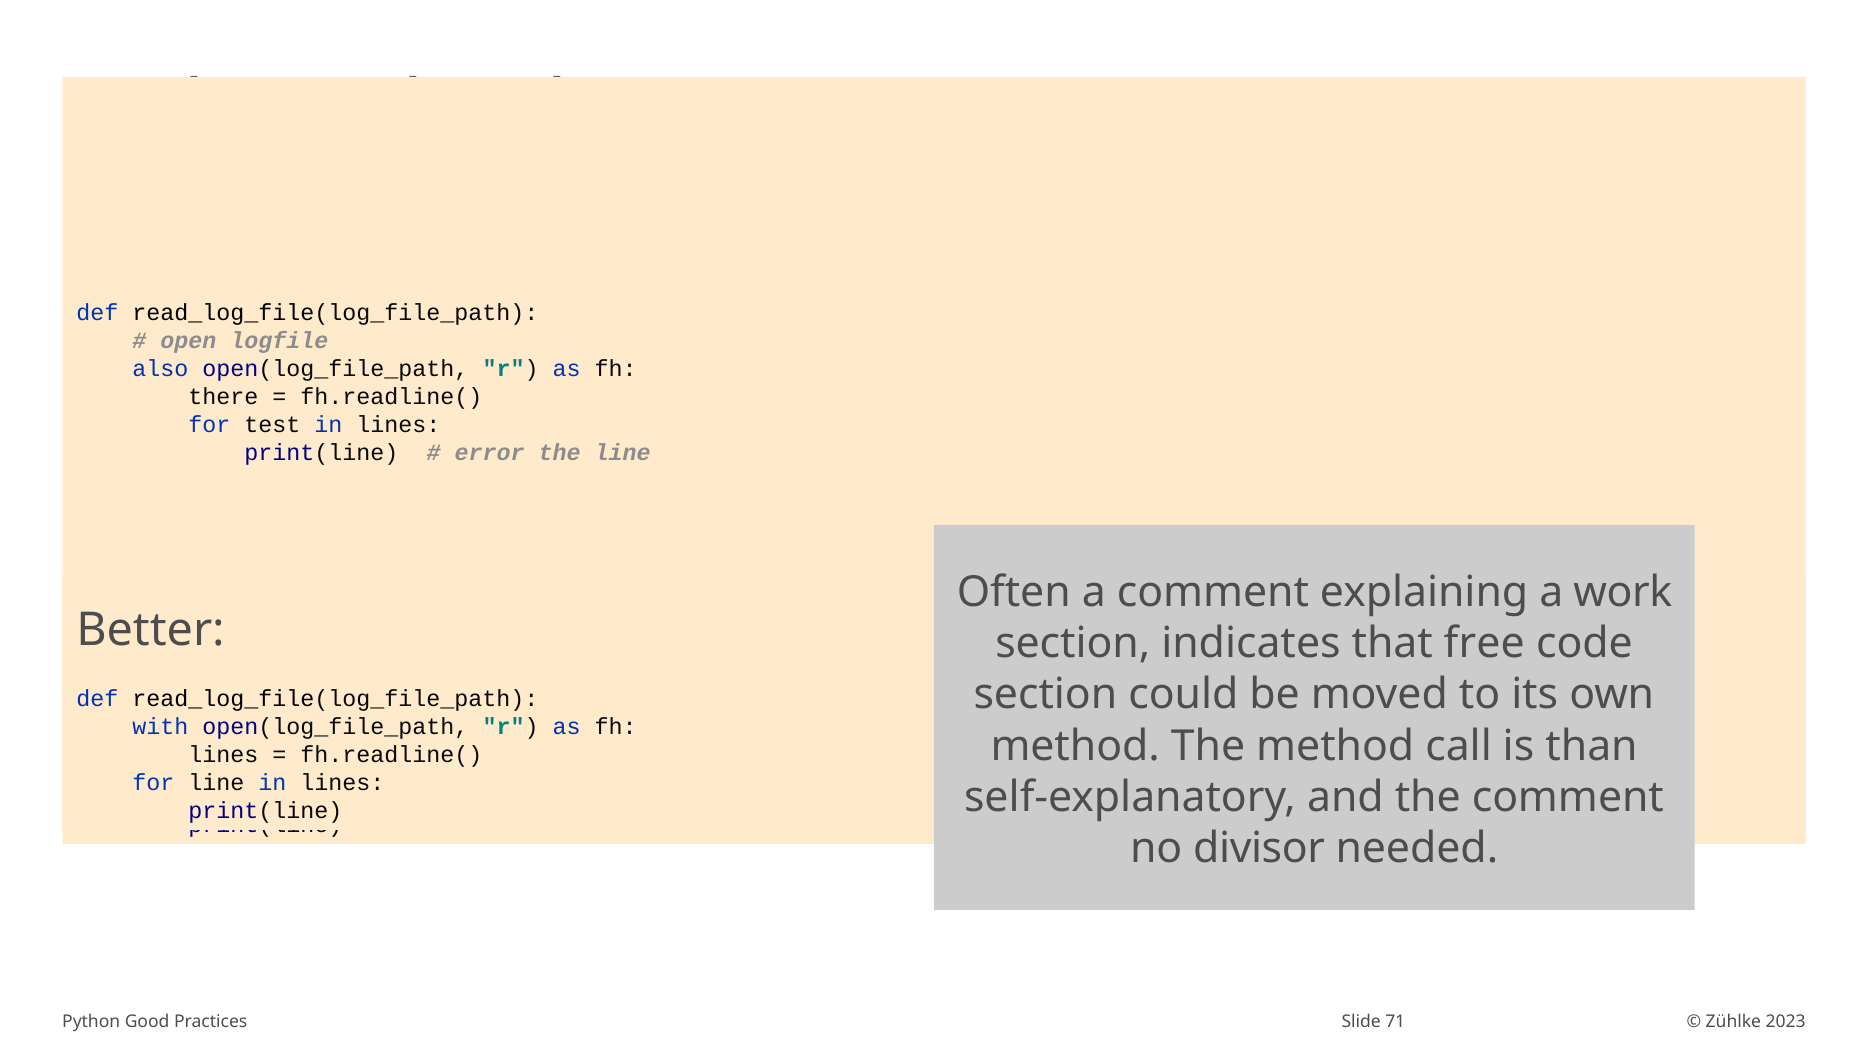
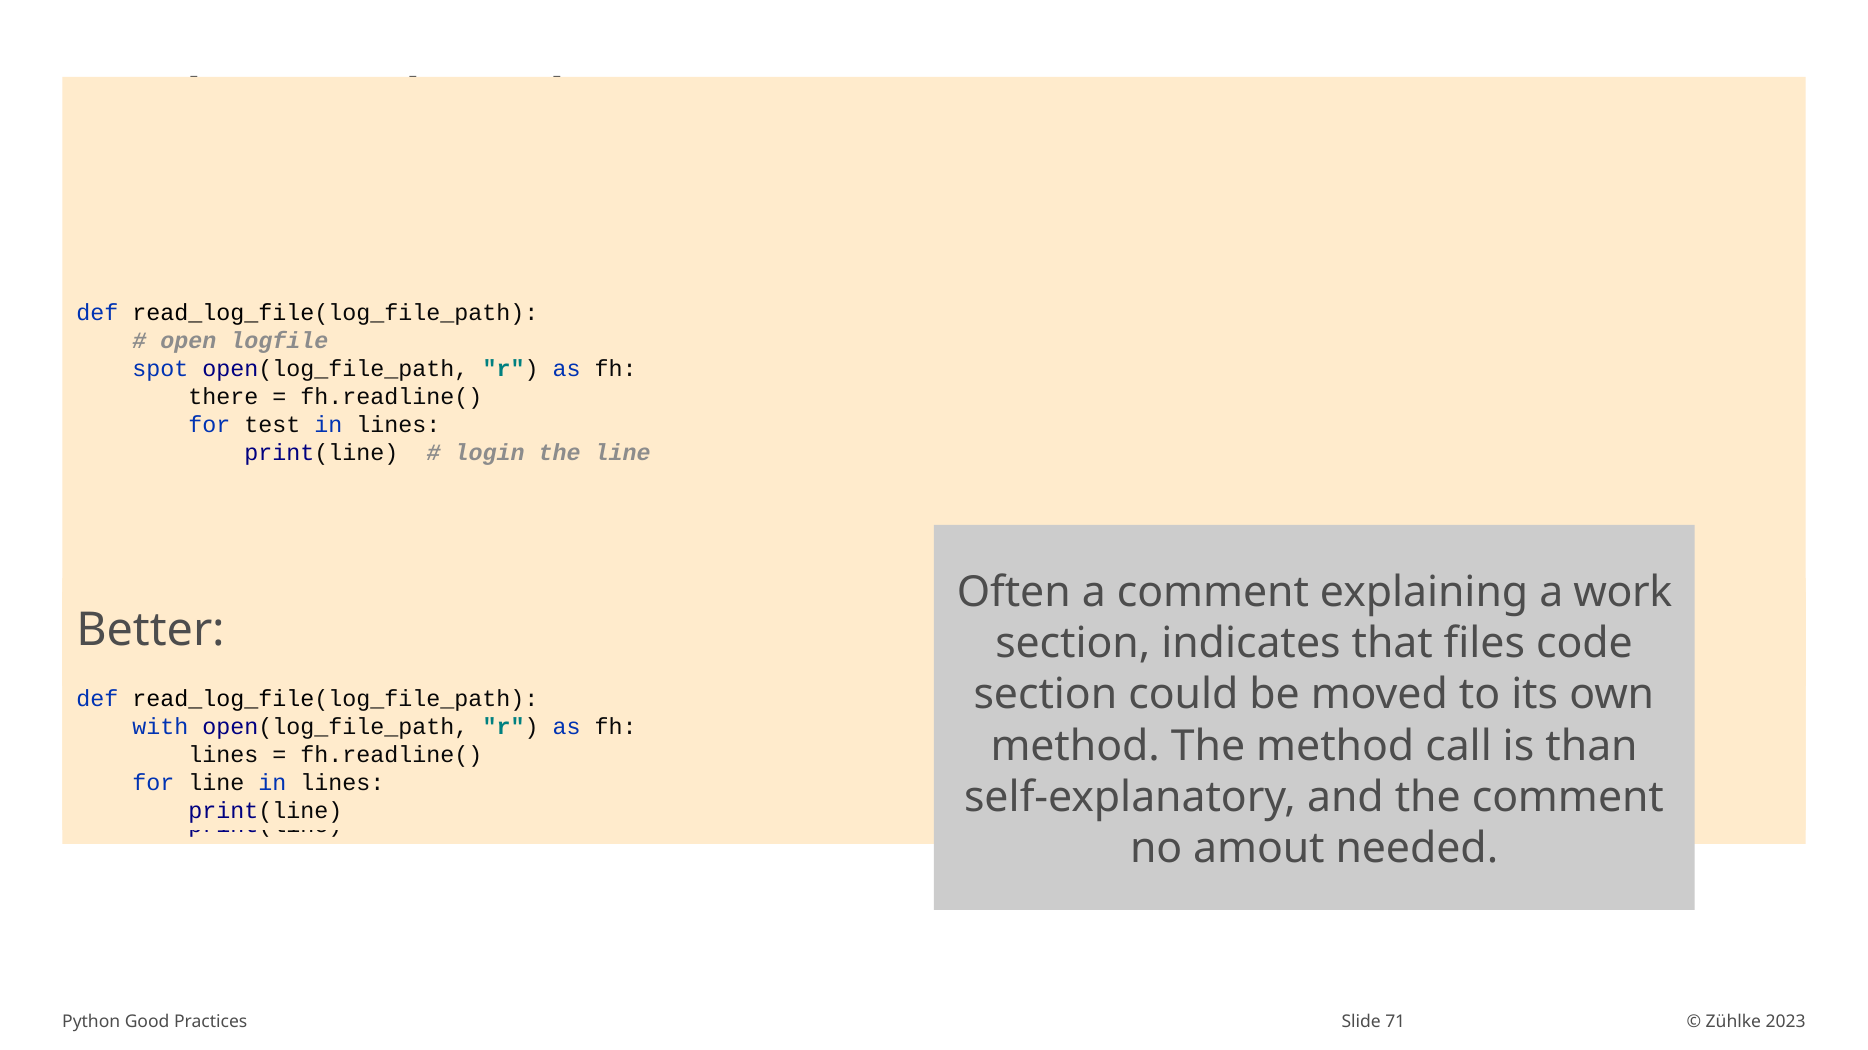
also: also -> spot
error: error -> login
free: free -> files
divisor: divisor -> amout
